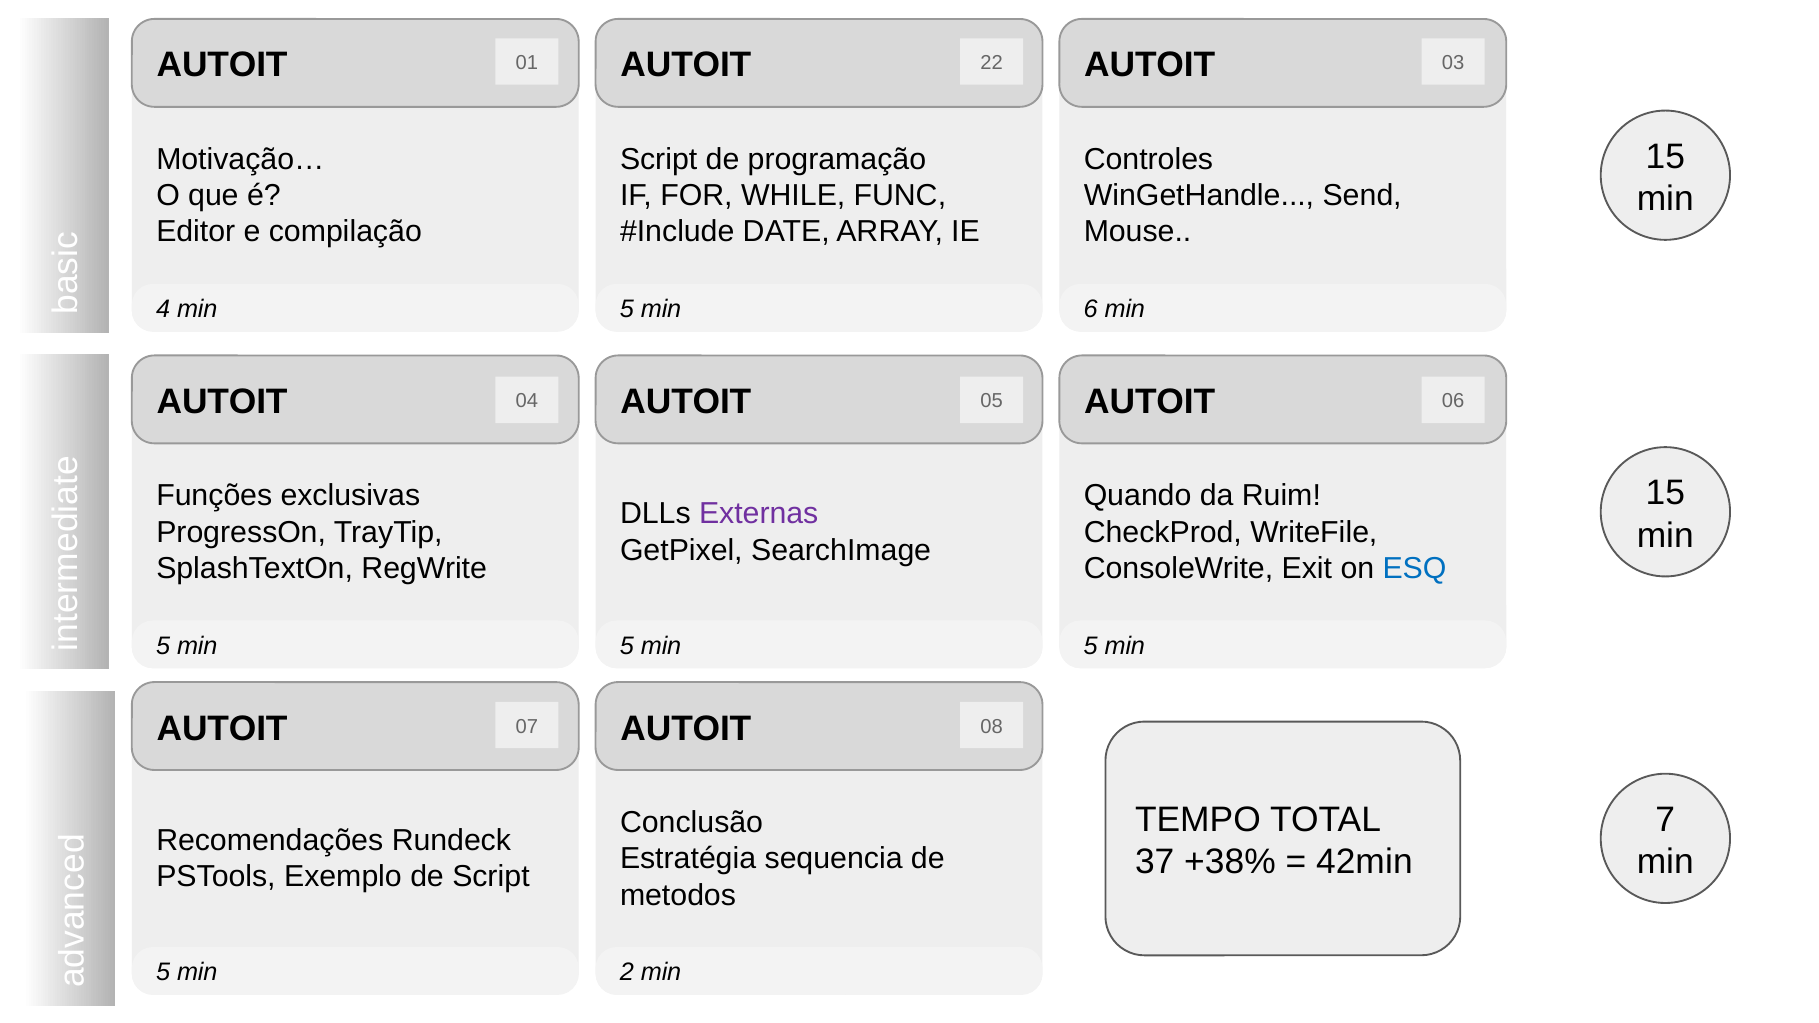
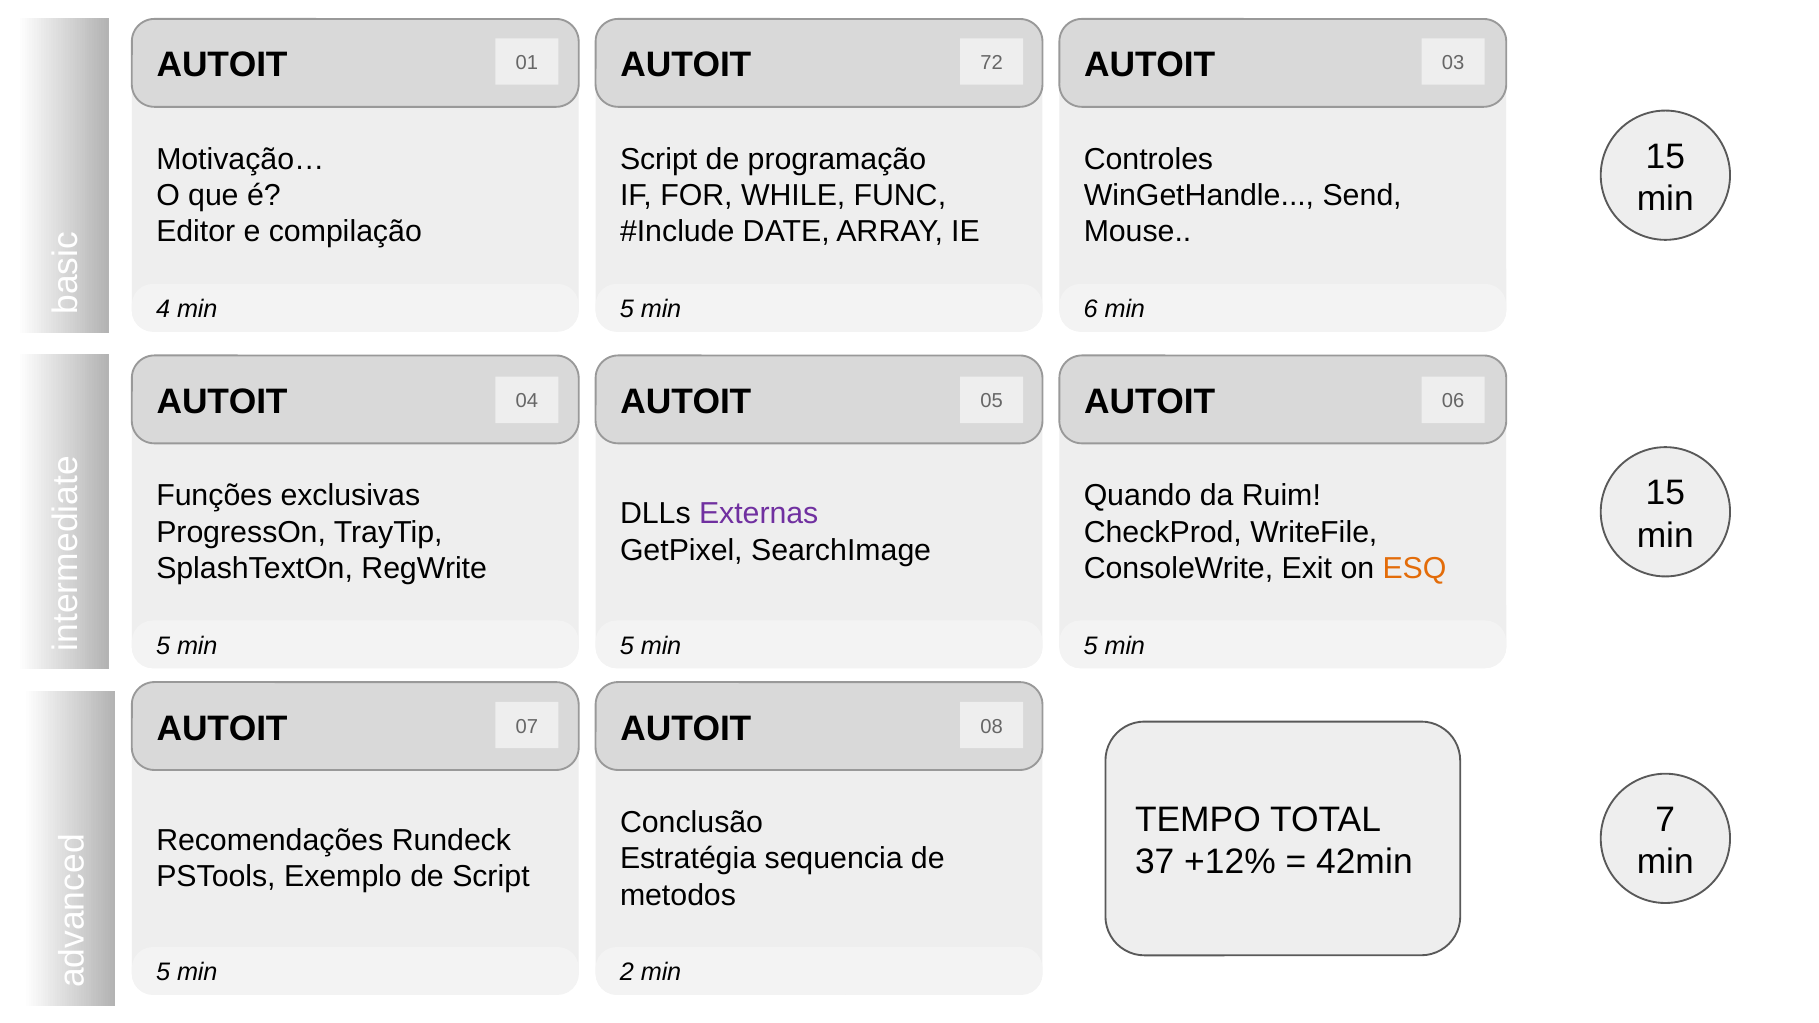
22: 22 -> 72
ESQ colour: blue -> orange
+38%: +38% -> +12%
